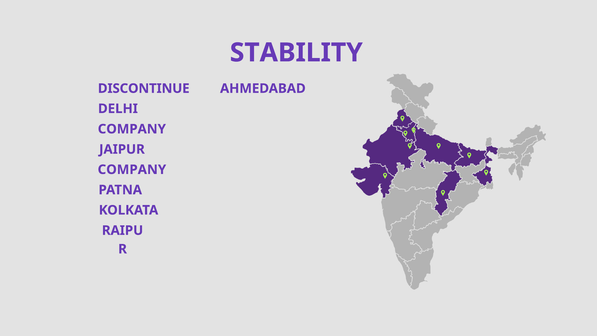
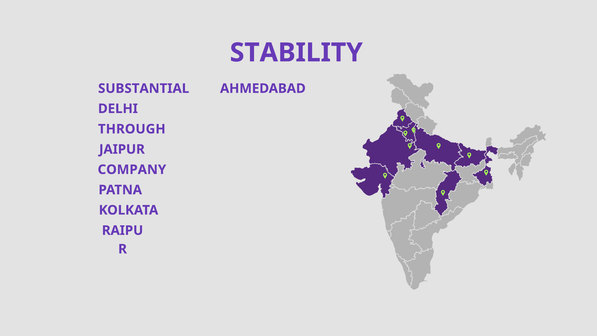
DISCONTINUE: DISCONTINUE -> SUBSTANTIAL
COMPANY at (132, 129): COMPANY -> THROUGH
